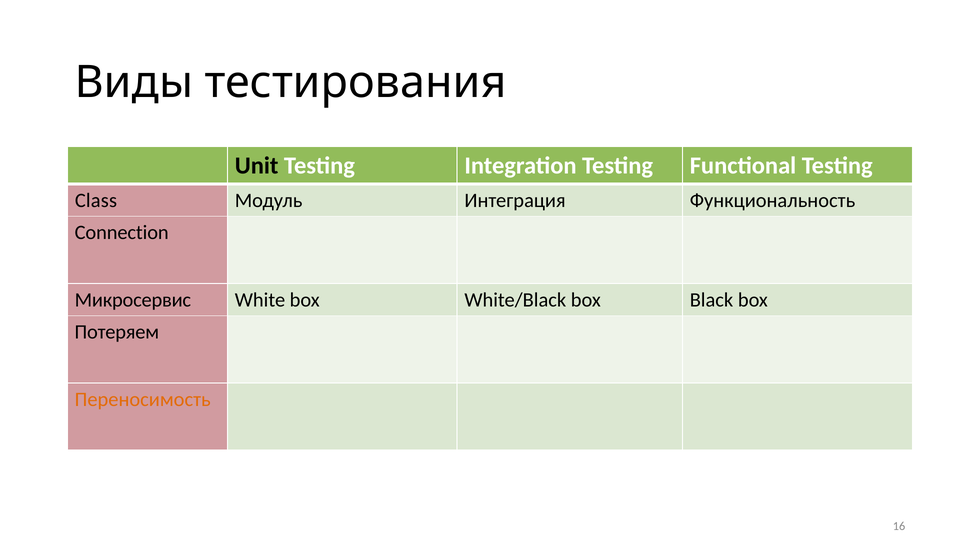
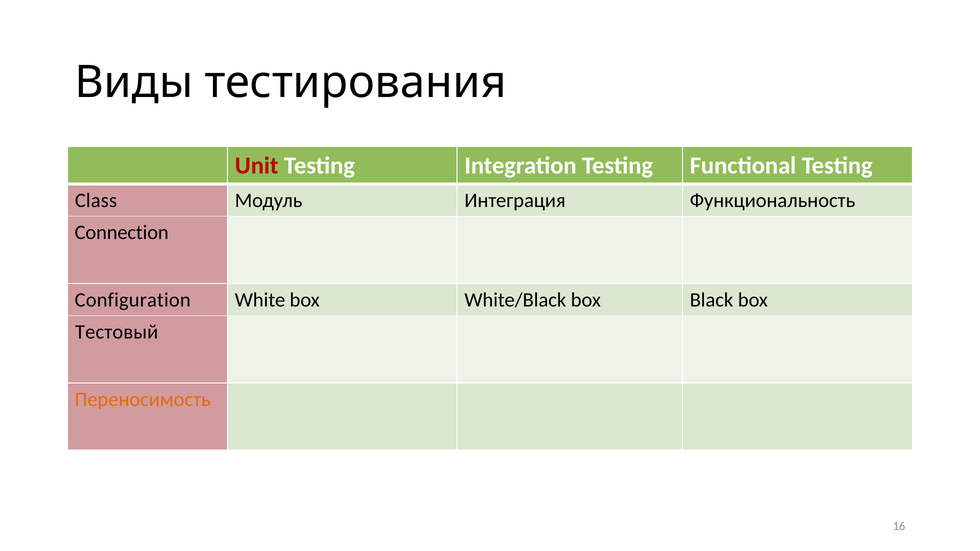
Unit colour: black -> red
Микросервис: Микросервис -> Configuration
Потеряем: Потеряем -> Тестовый
